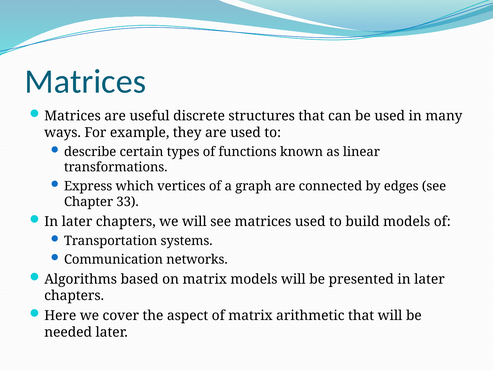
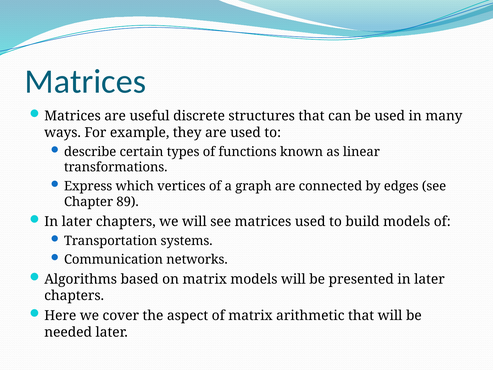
33: 33 -> 89
